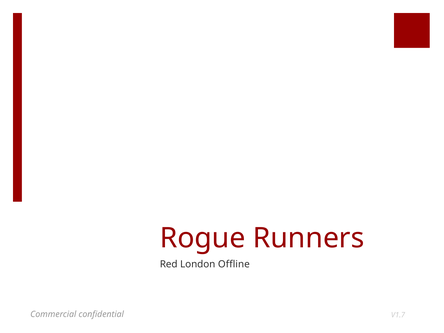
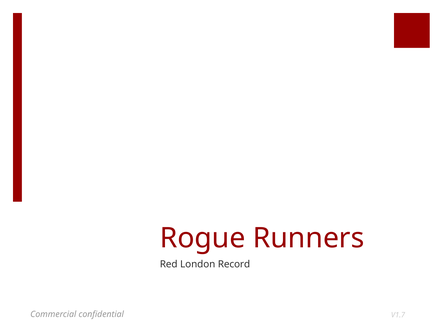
Offline: Offline -> Record
